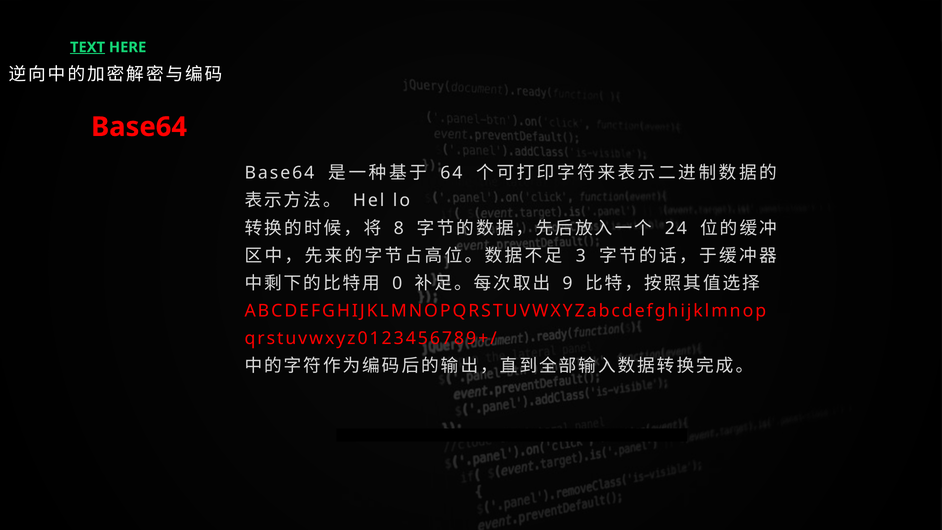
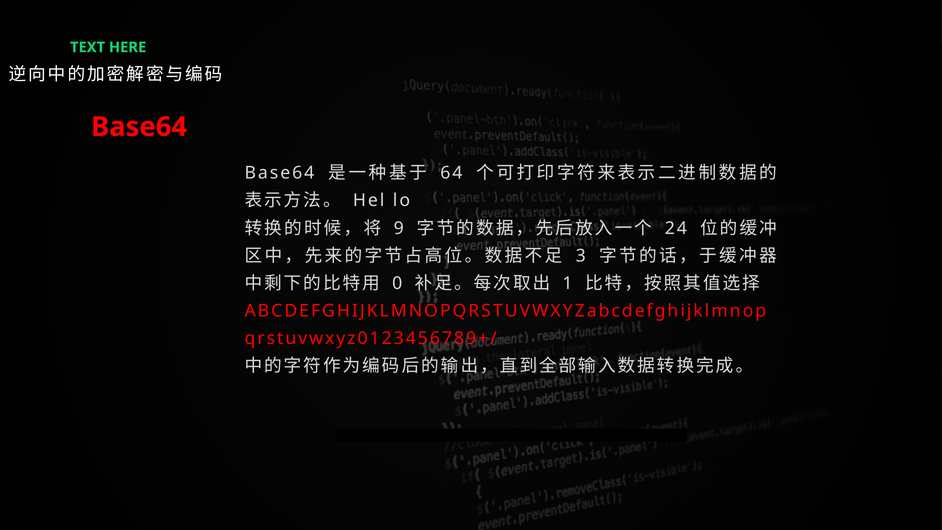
TEXT underline: present -> none
8: 8 -> 9
9: 9 -> 1
